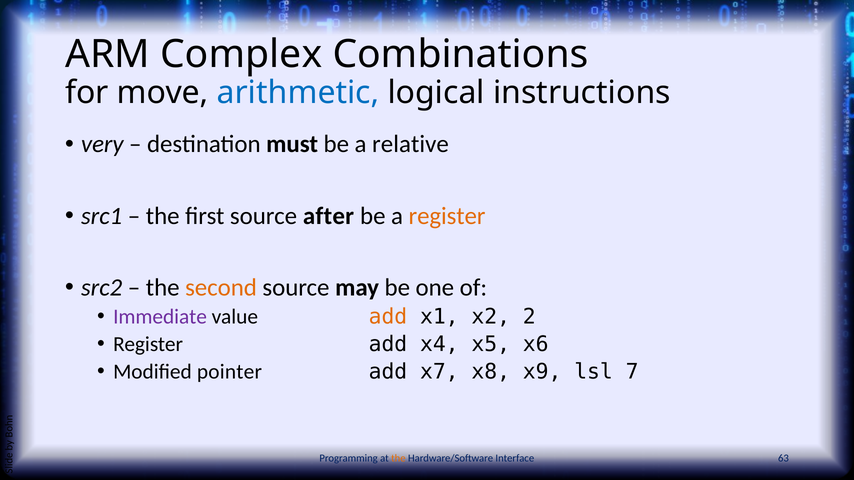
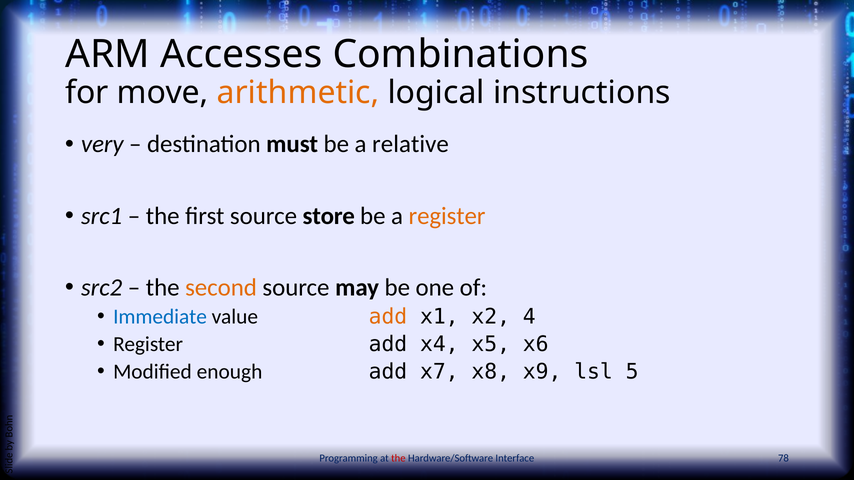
Complex: Complex -> Accesses
arithmetic colour: blue -> orange
after: after -> store
Immediate colour: purple -> blue
2: 2 -> 4
pointer: pointer -> enough
7: 7 -> 5
the at (398, 459) colour: orange -> red
63: 63 -> 78
